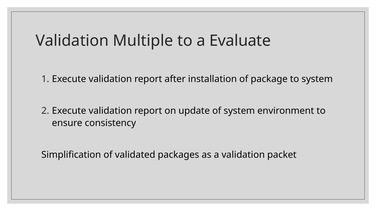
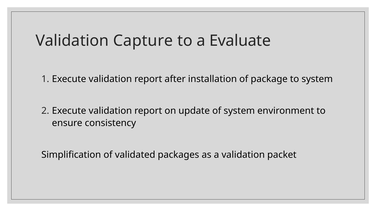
Multiple: Multiple -> Capture
